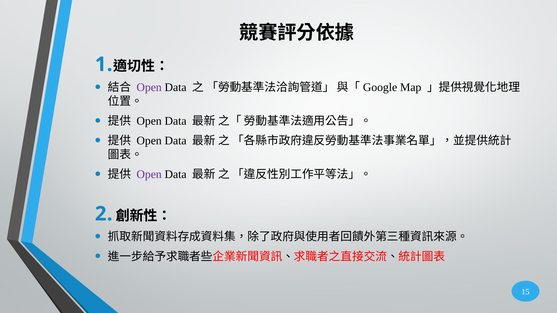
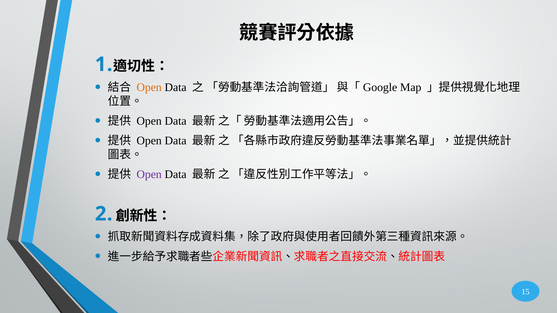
Open at (149, 87) colour: purple -> orange
